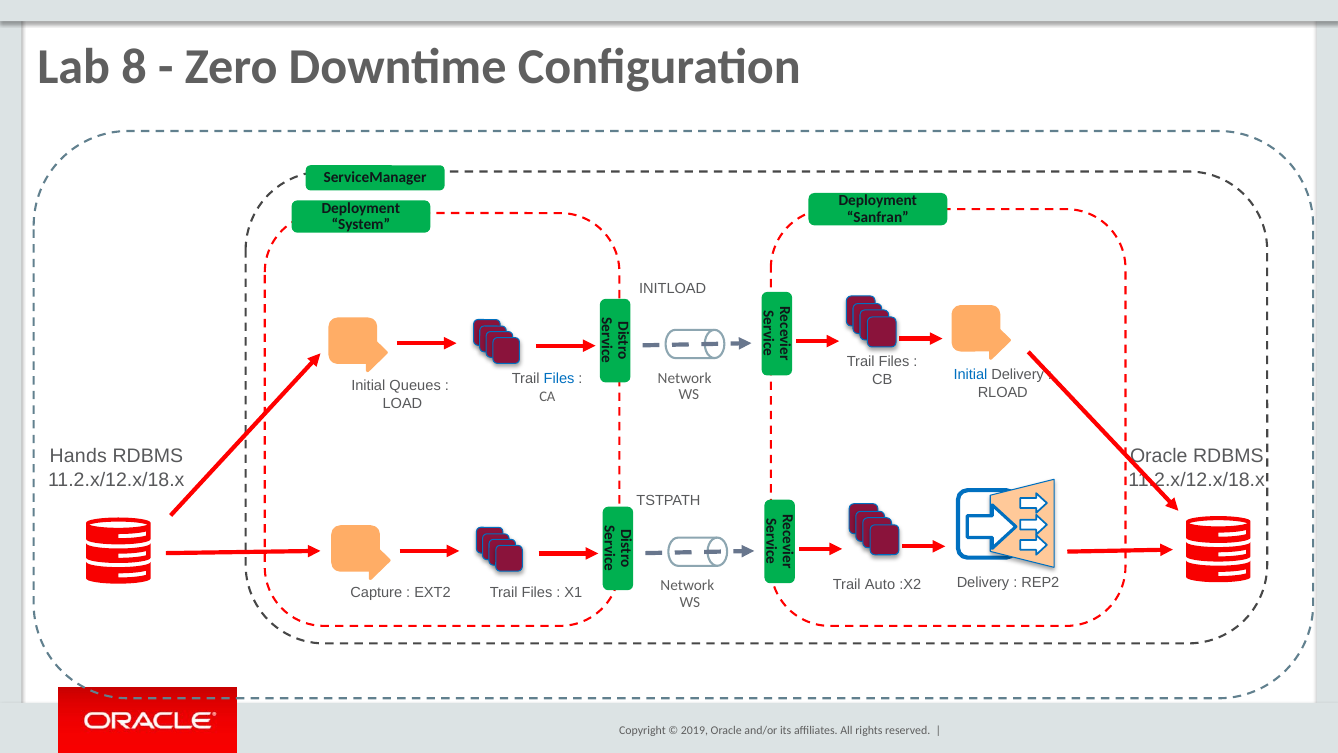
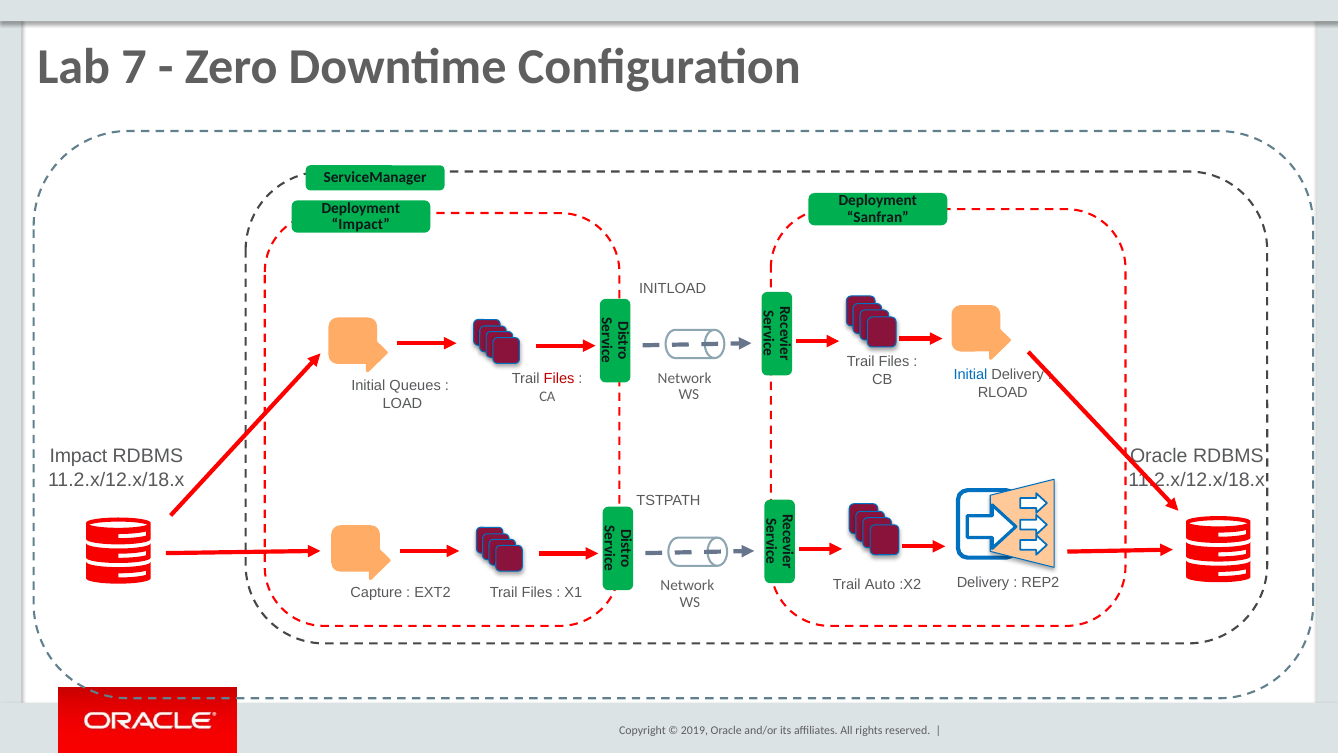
8: 8 -> 7
System at (361, 225): System -> Impact
Files at (559, 379) colour: blue -> red
Hands at (78, 456): Hands -> Impact
